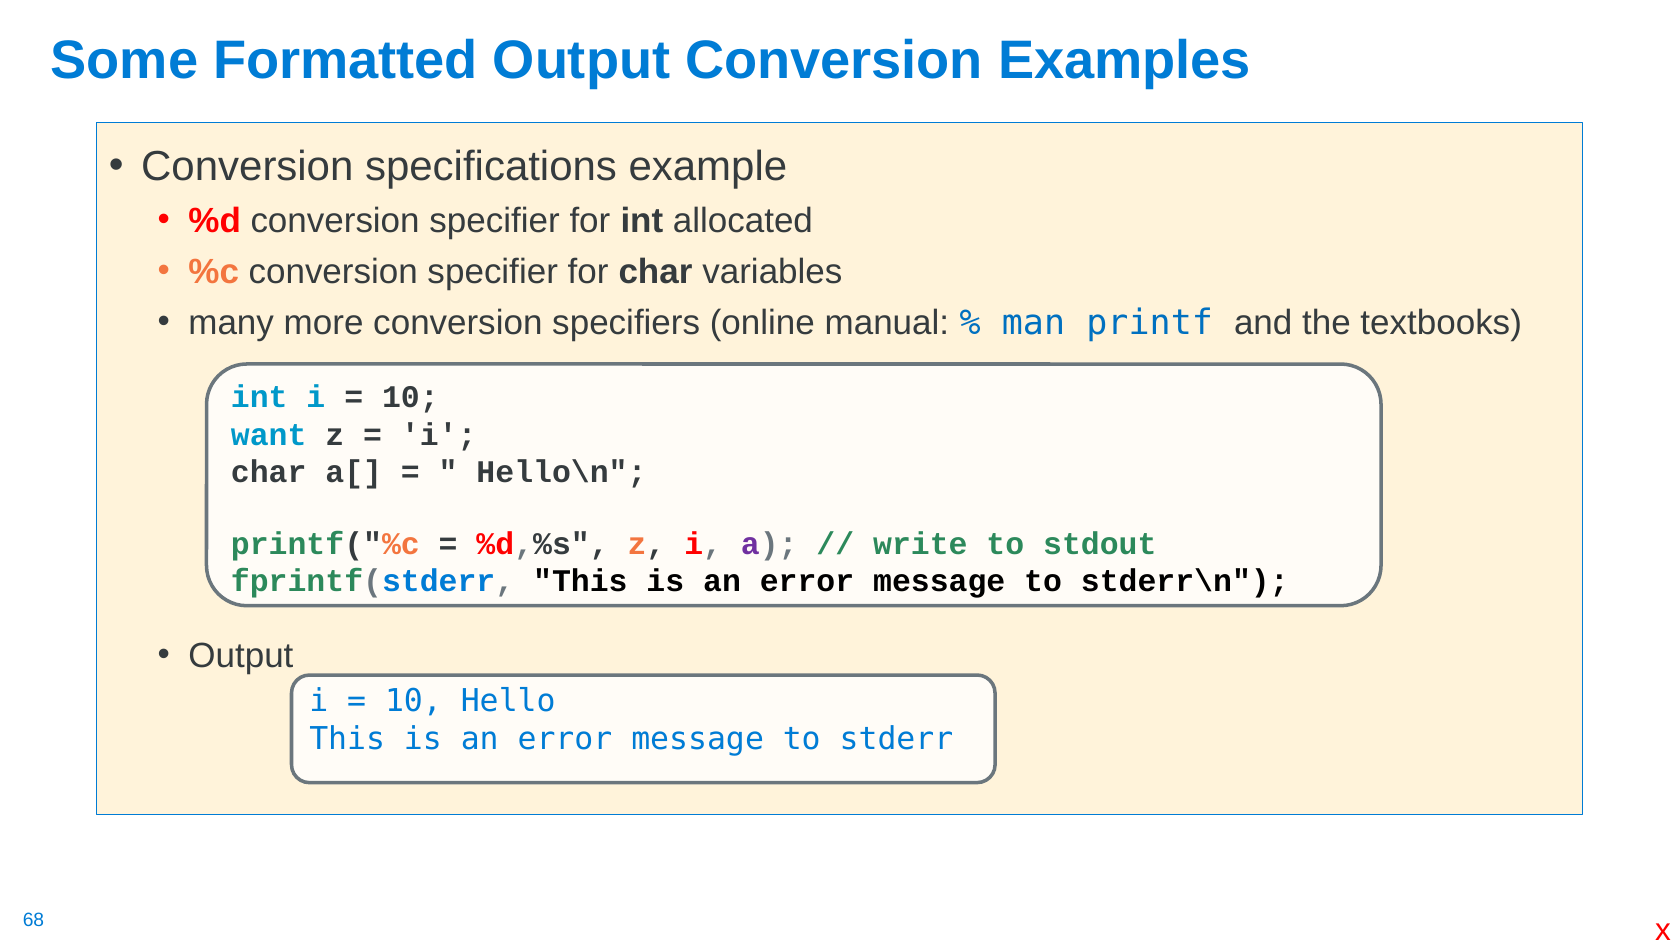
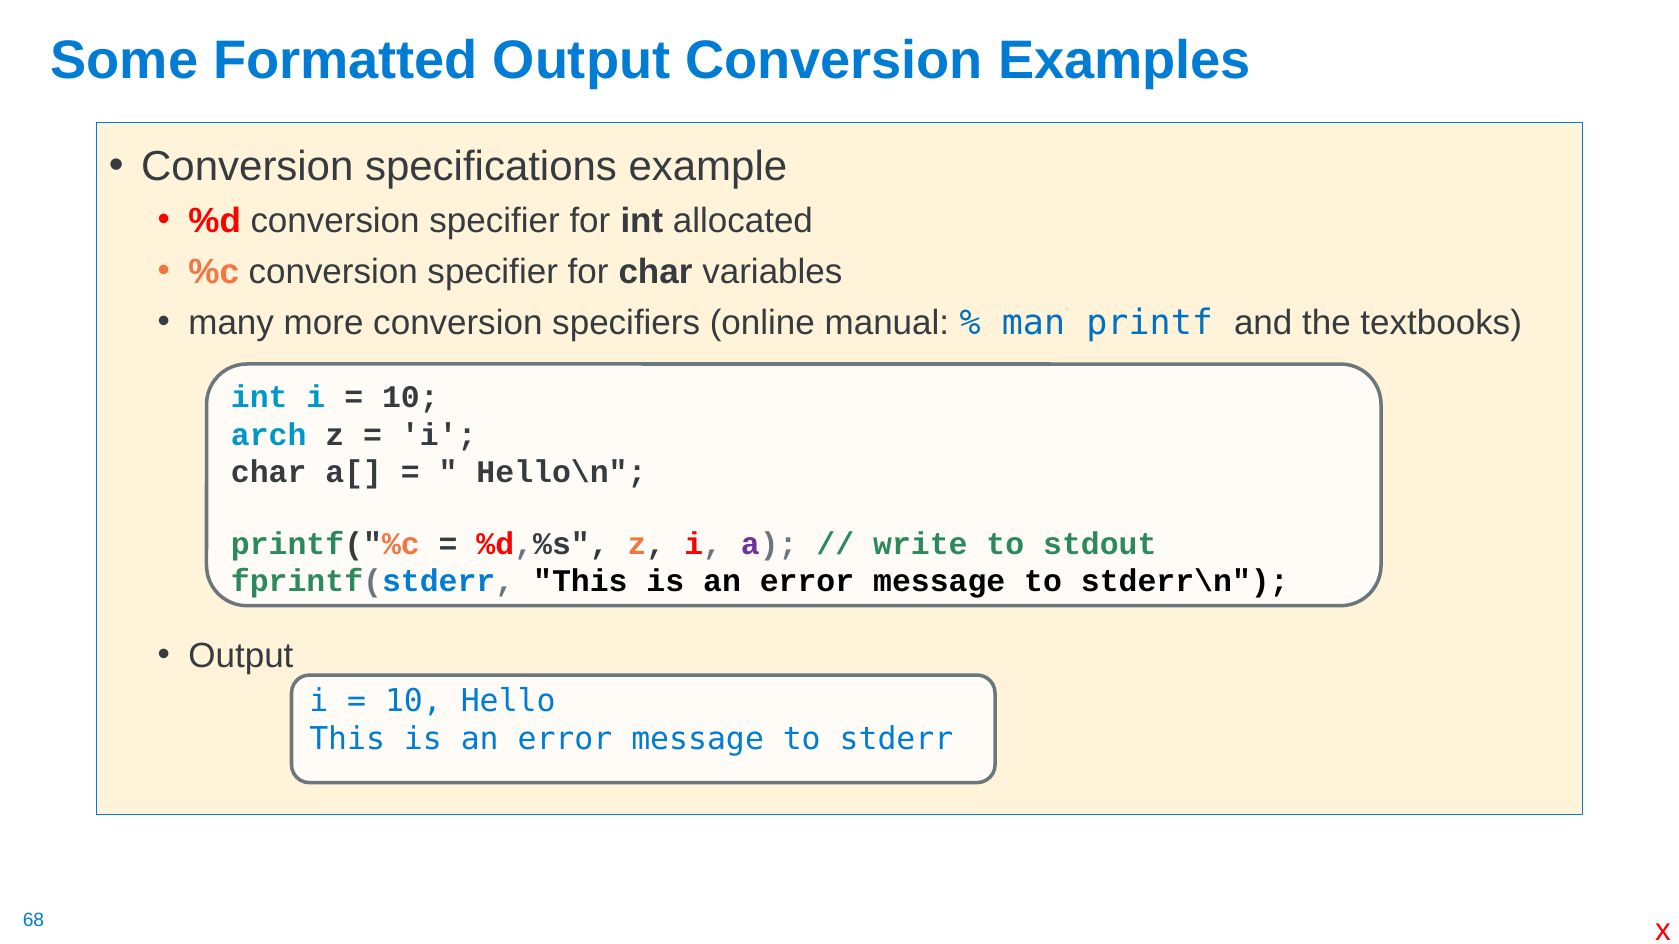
want: want -> arch
